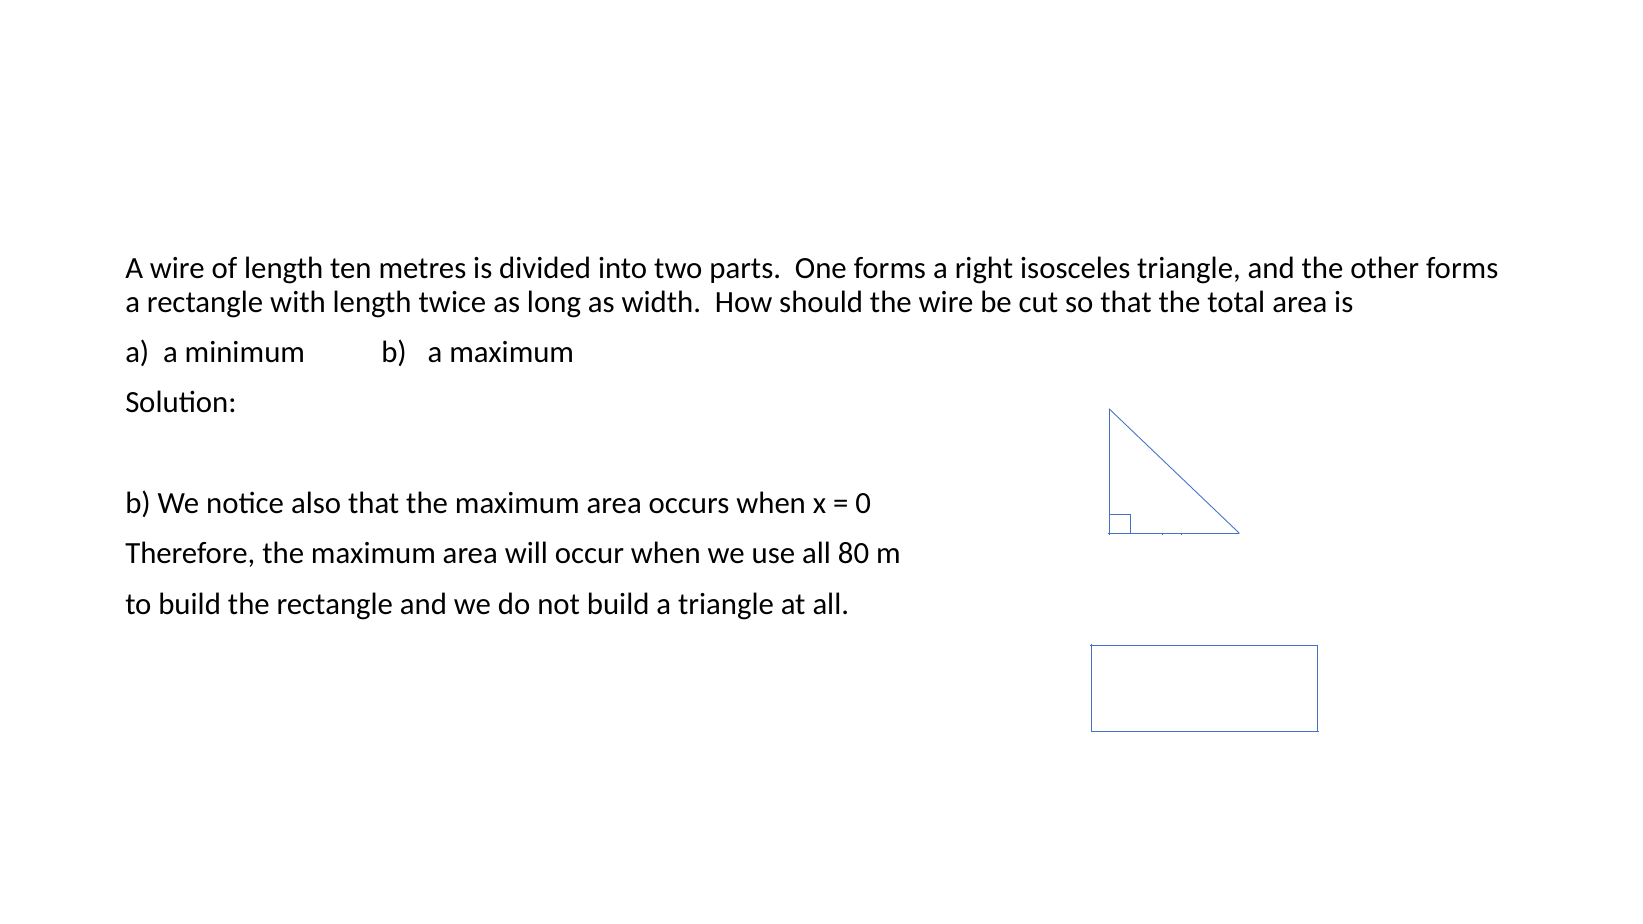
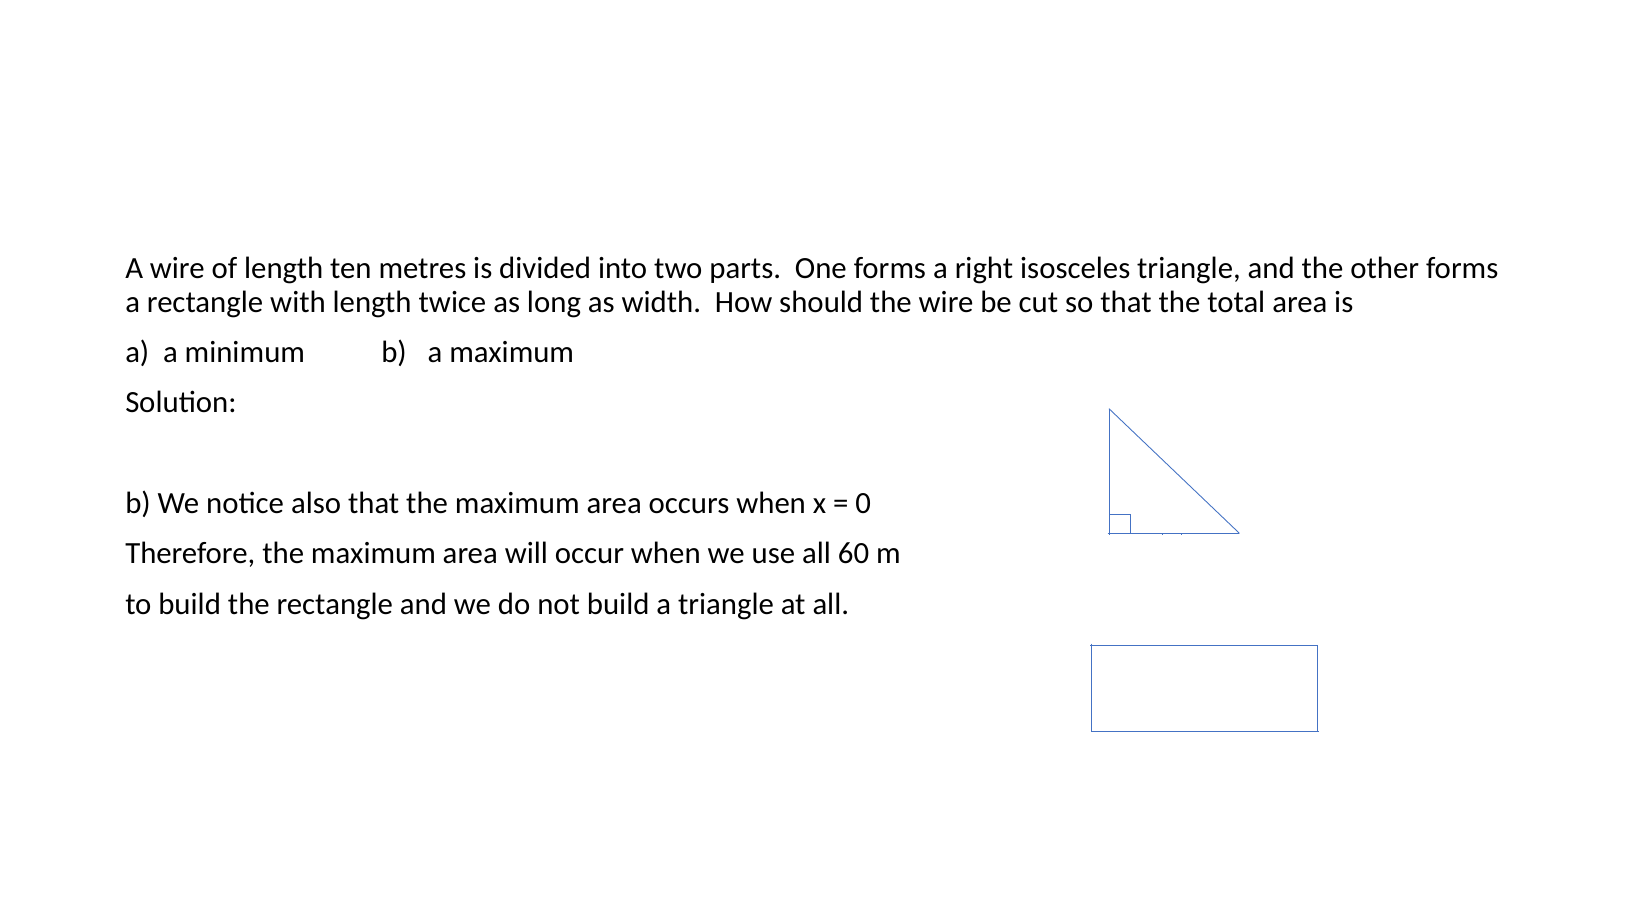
80: 80 -> 60
